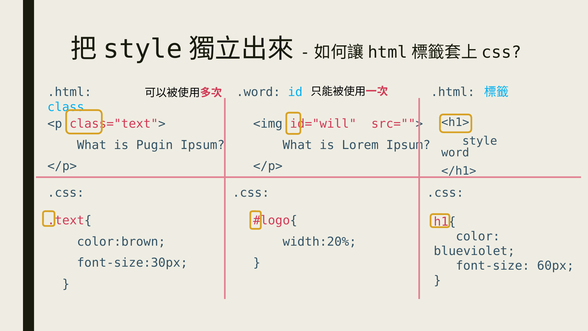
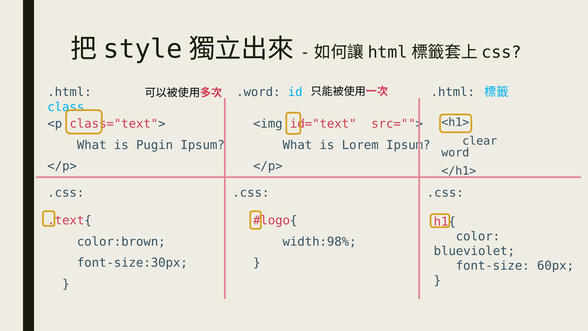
id="will: id="will -> id="text
style at (480, 141): style -> clear
width:20%: width:20% -> width:98%
